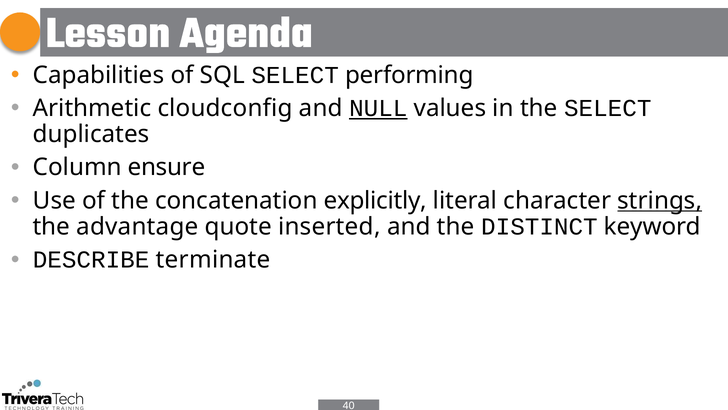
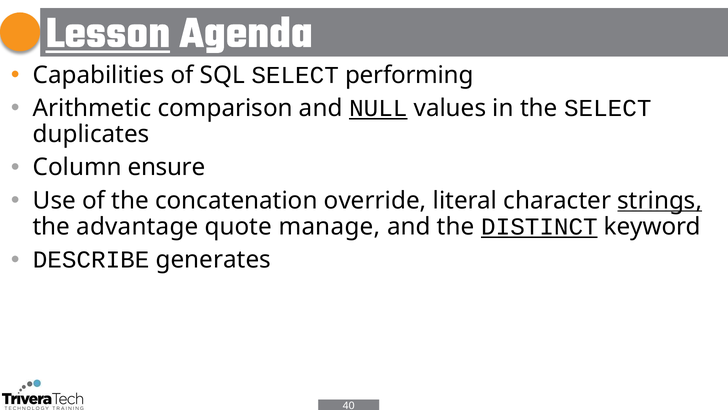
Lesson underline: none -> present
cloudconfig: cloudconfig -> comparison
explicitly: explicitly -> override
inserted: inserted -> manage
DISTINCT underline: none -> present
terminate: terminate -> generates
